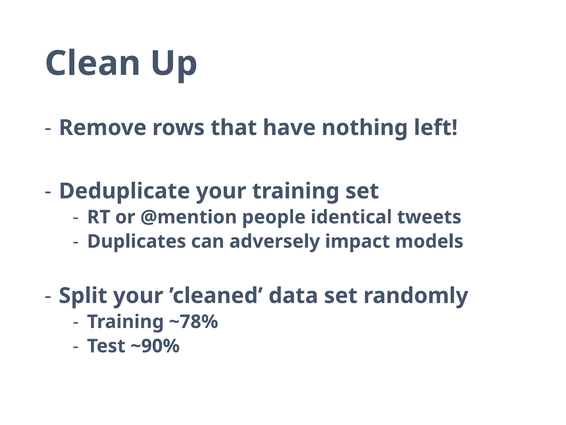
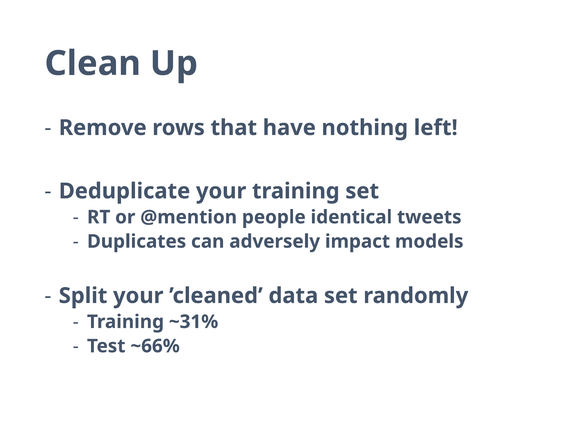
~78%: ~78% -> ~31%
~90%: ~90% -> ~66%
